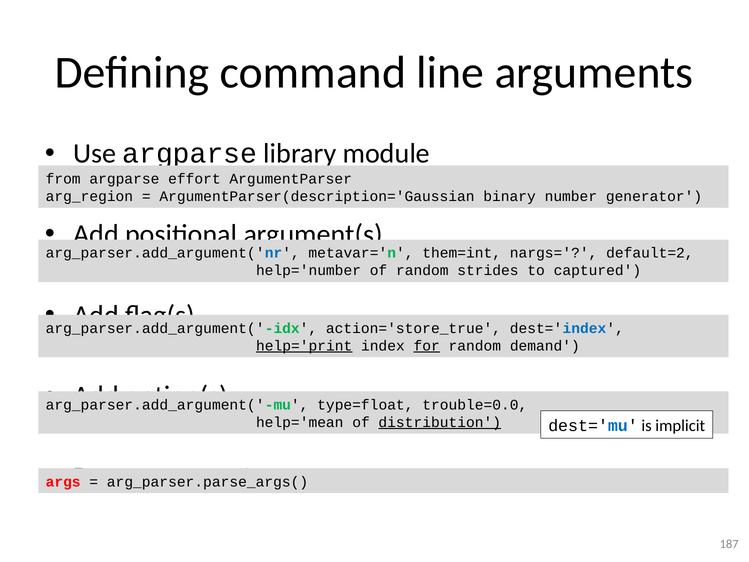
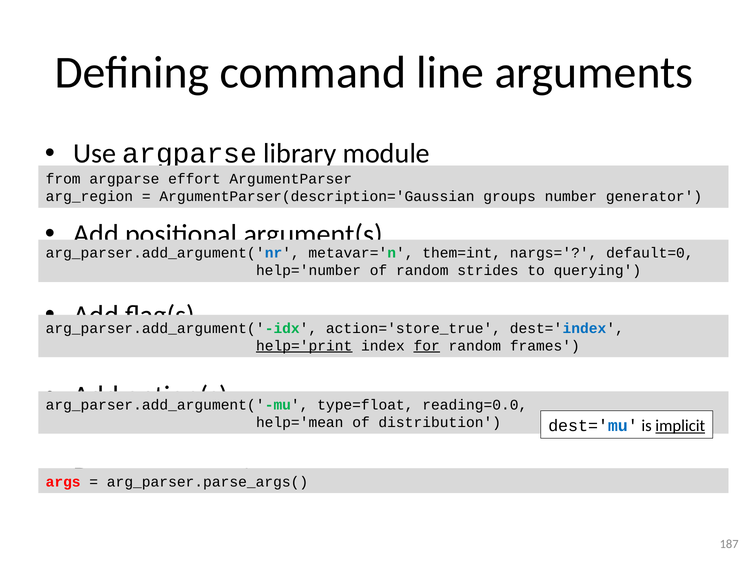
binary: binary -> groups
default=2: default=2 -> default=0
captured: captured -> querying
demand: demand -> frames
trouble=0.0: trouble=0.0 -> reading=0.0
distribution underline: present -> none
implicit underline: none -> present
